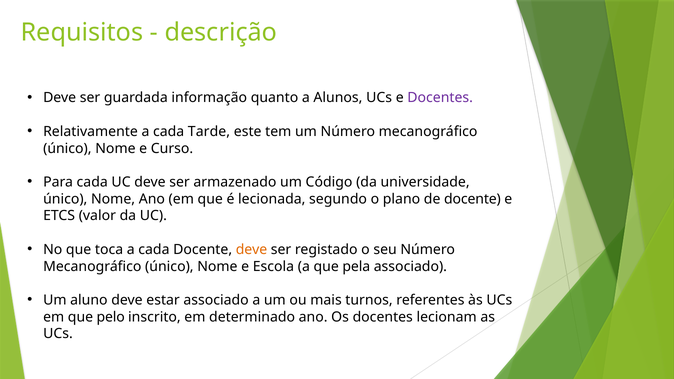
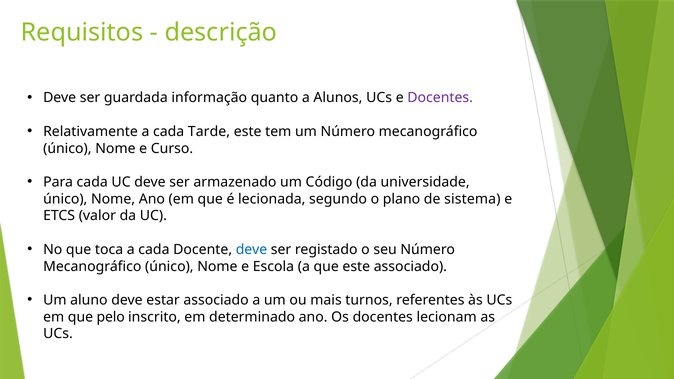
de docente: docente -> sistema
deve at (252, 250) colour: orange -> blue
que pela: pela -> este
